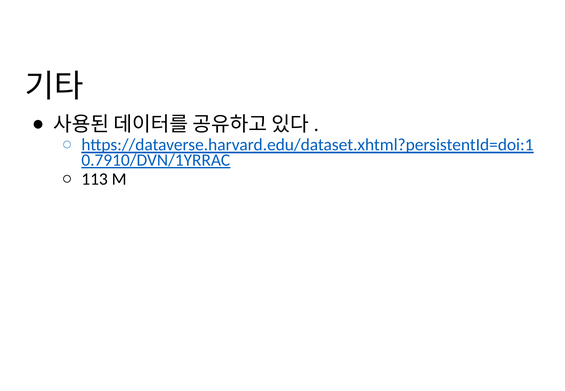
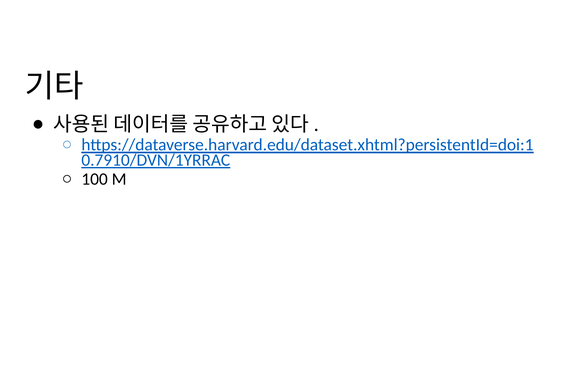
113: 113 -> 100
